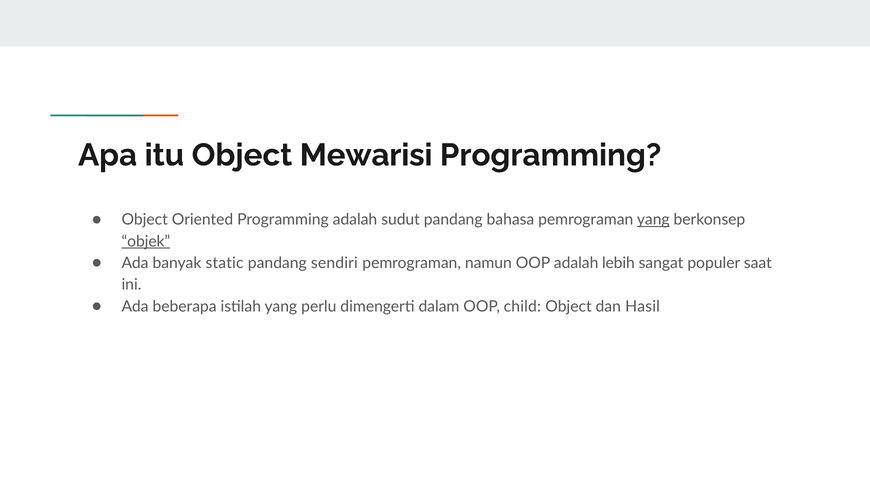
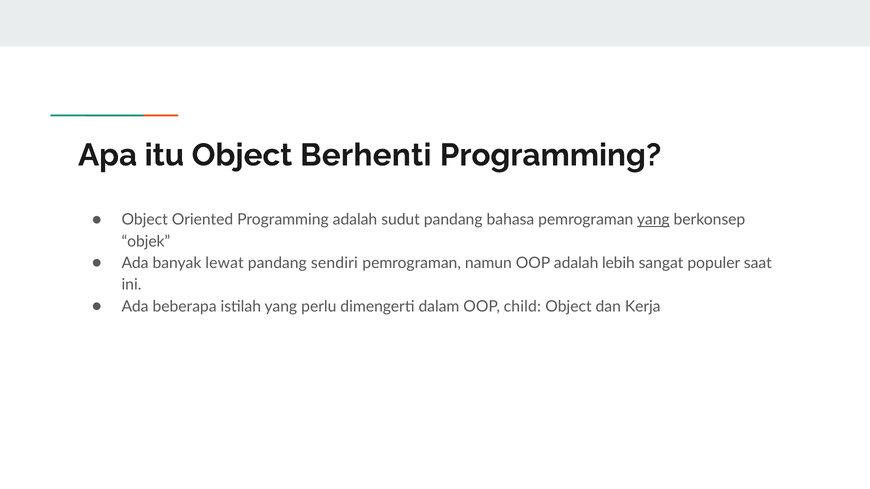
Mewarisi: Mewarisi -> Berhenti
objek underline: present -> none
static: static -> lewat
Hasil: Hasil -> Kerja
